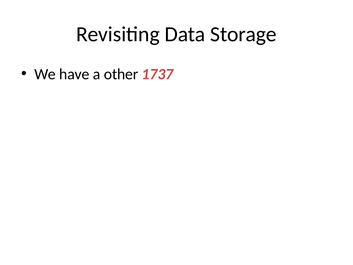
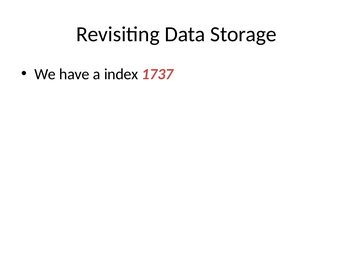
other: other -> index
